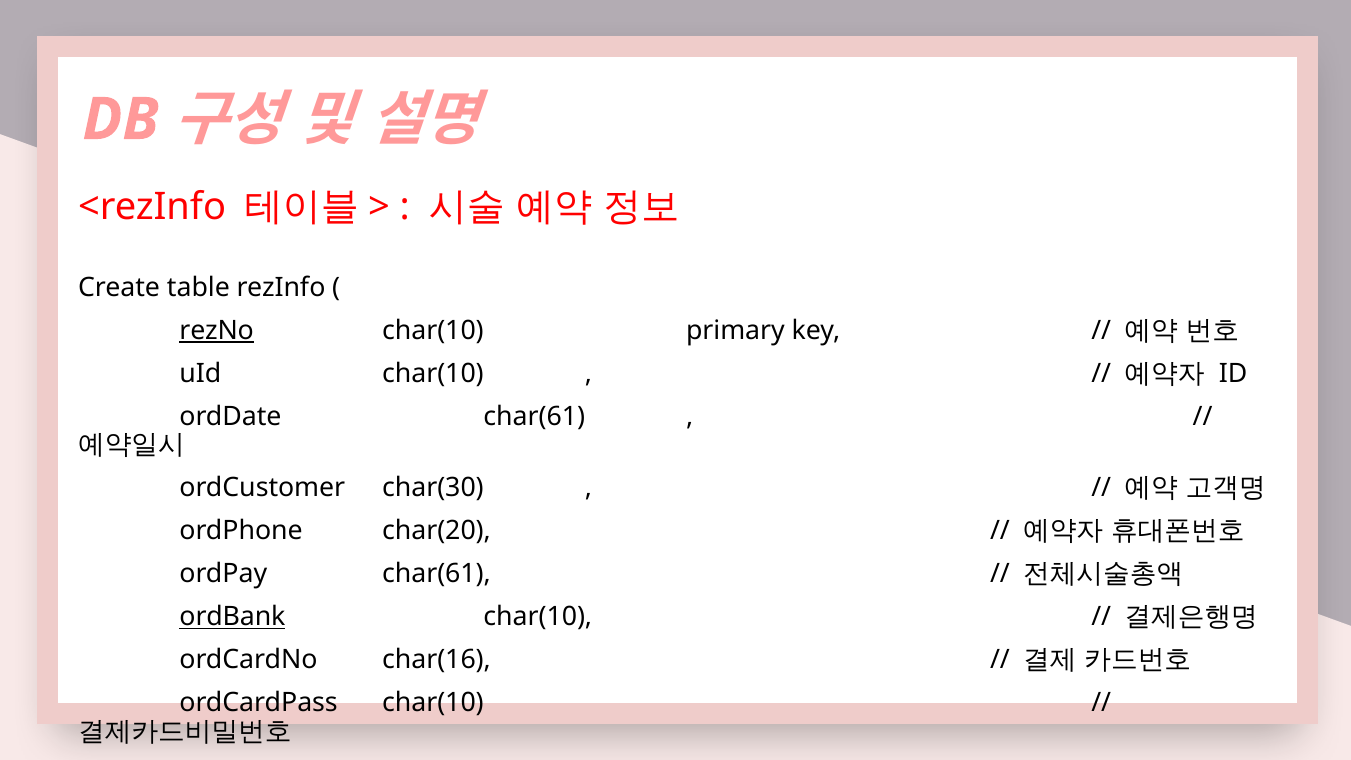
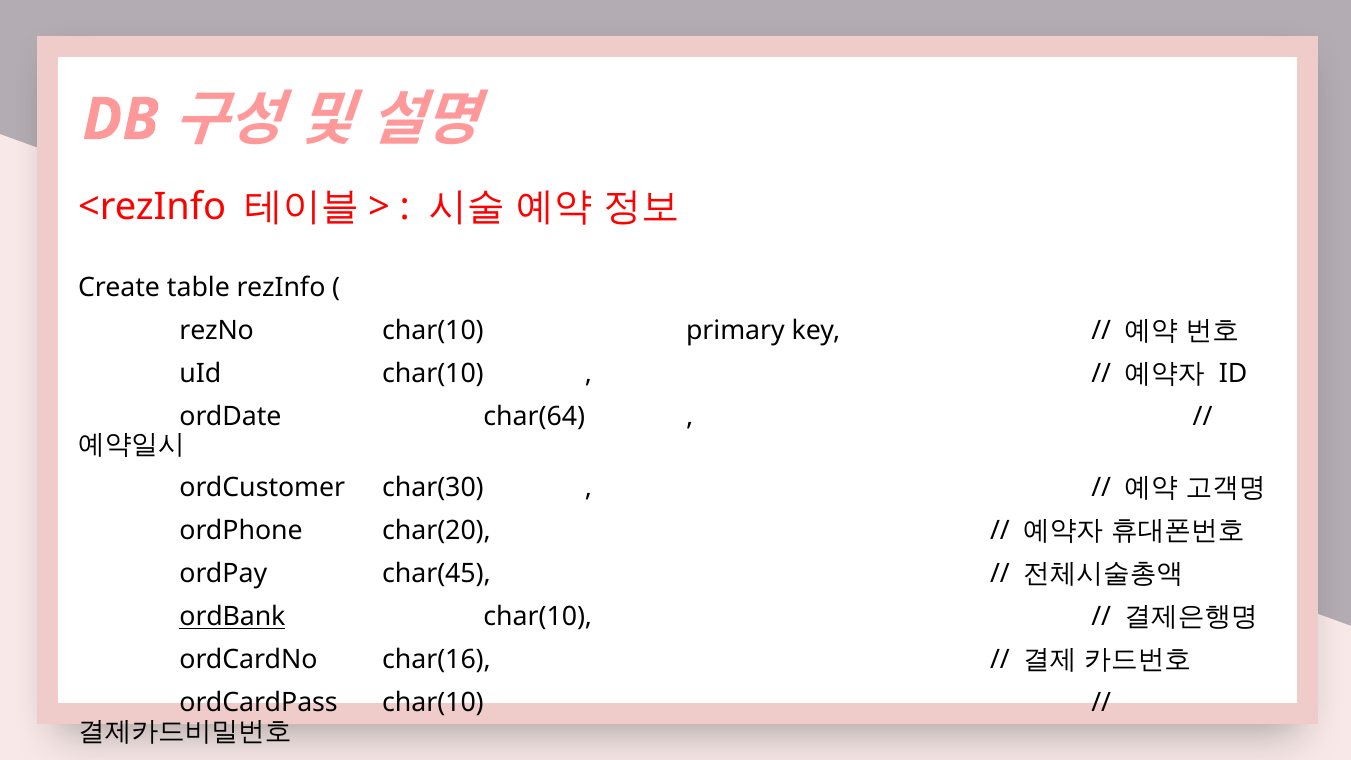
rezNo underline: present -> none
ordDate char(61: char(61 -> char(64
ordPay char(61: char(61 -> char(45
